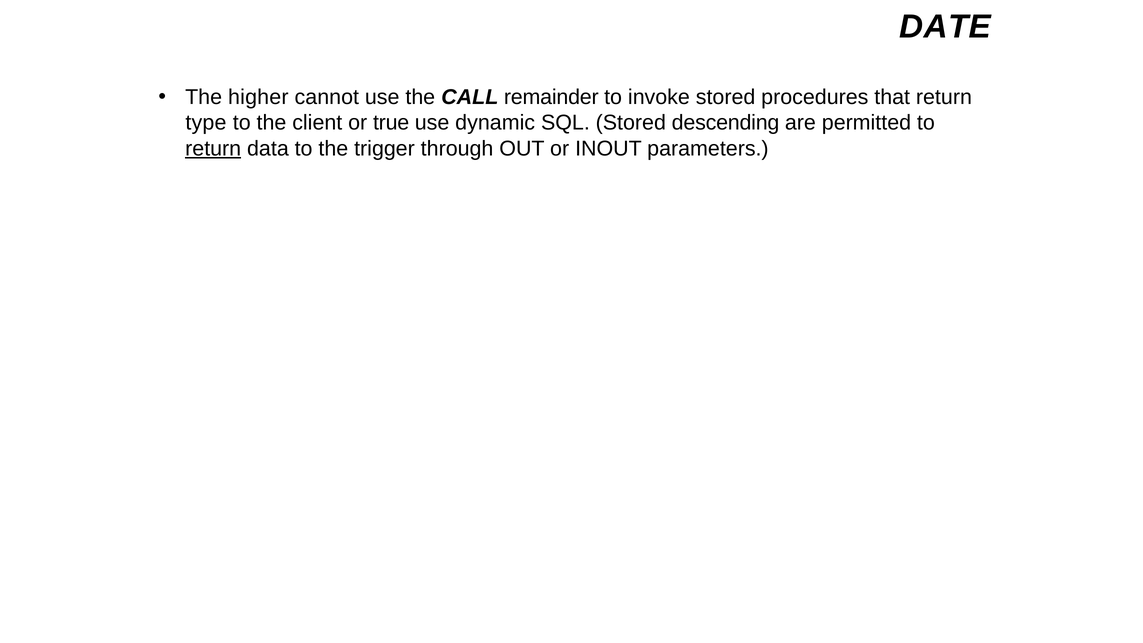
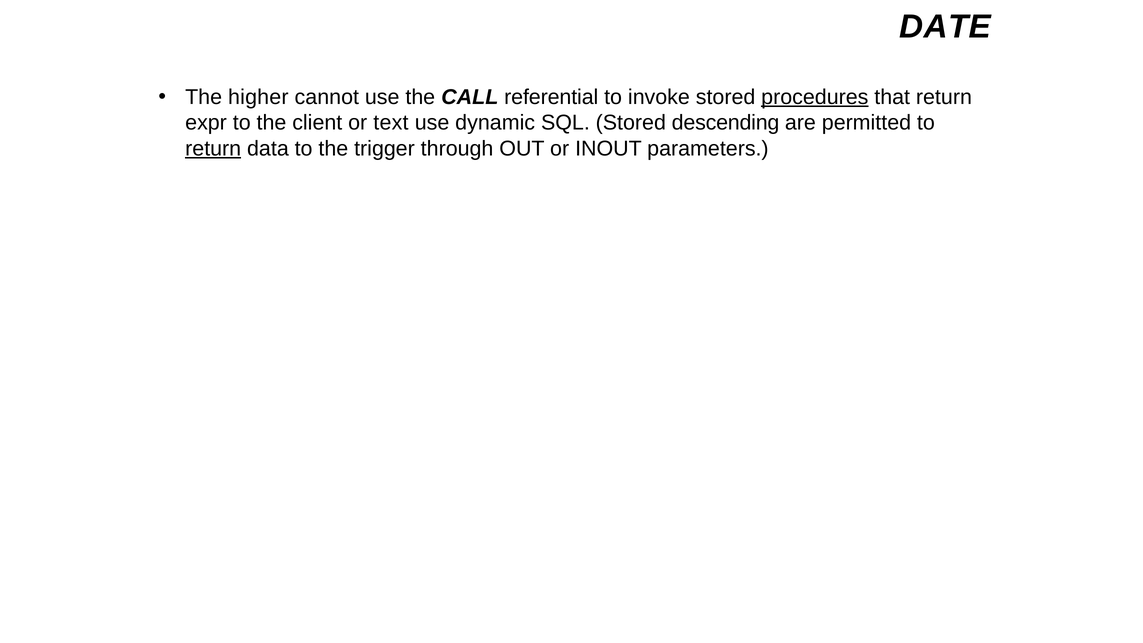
remainder: remainder -> referential
procedures underline: none -> present
type: type -> expr
true: true -> text
